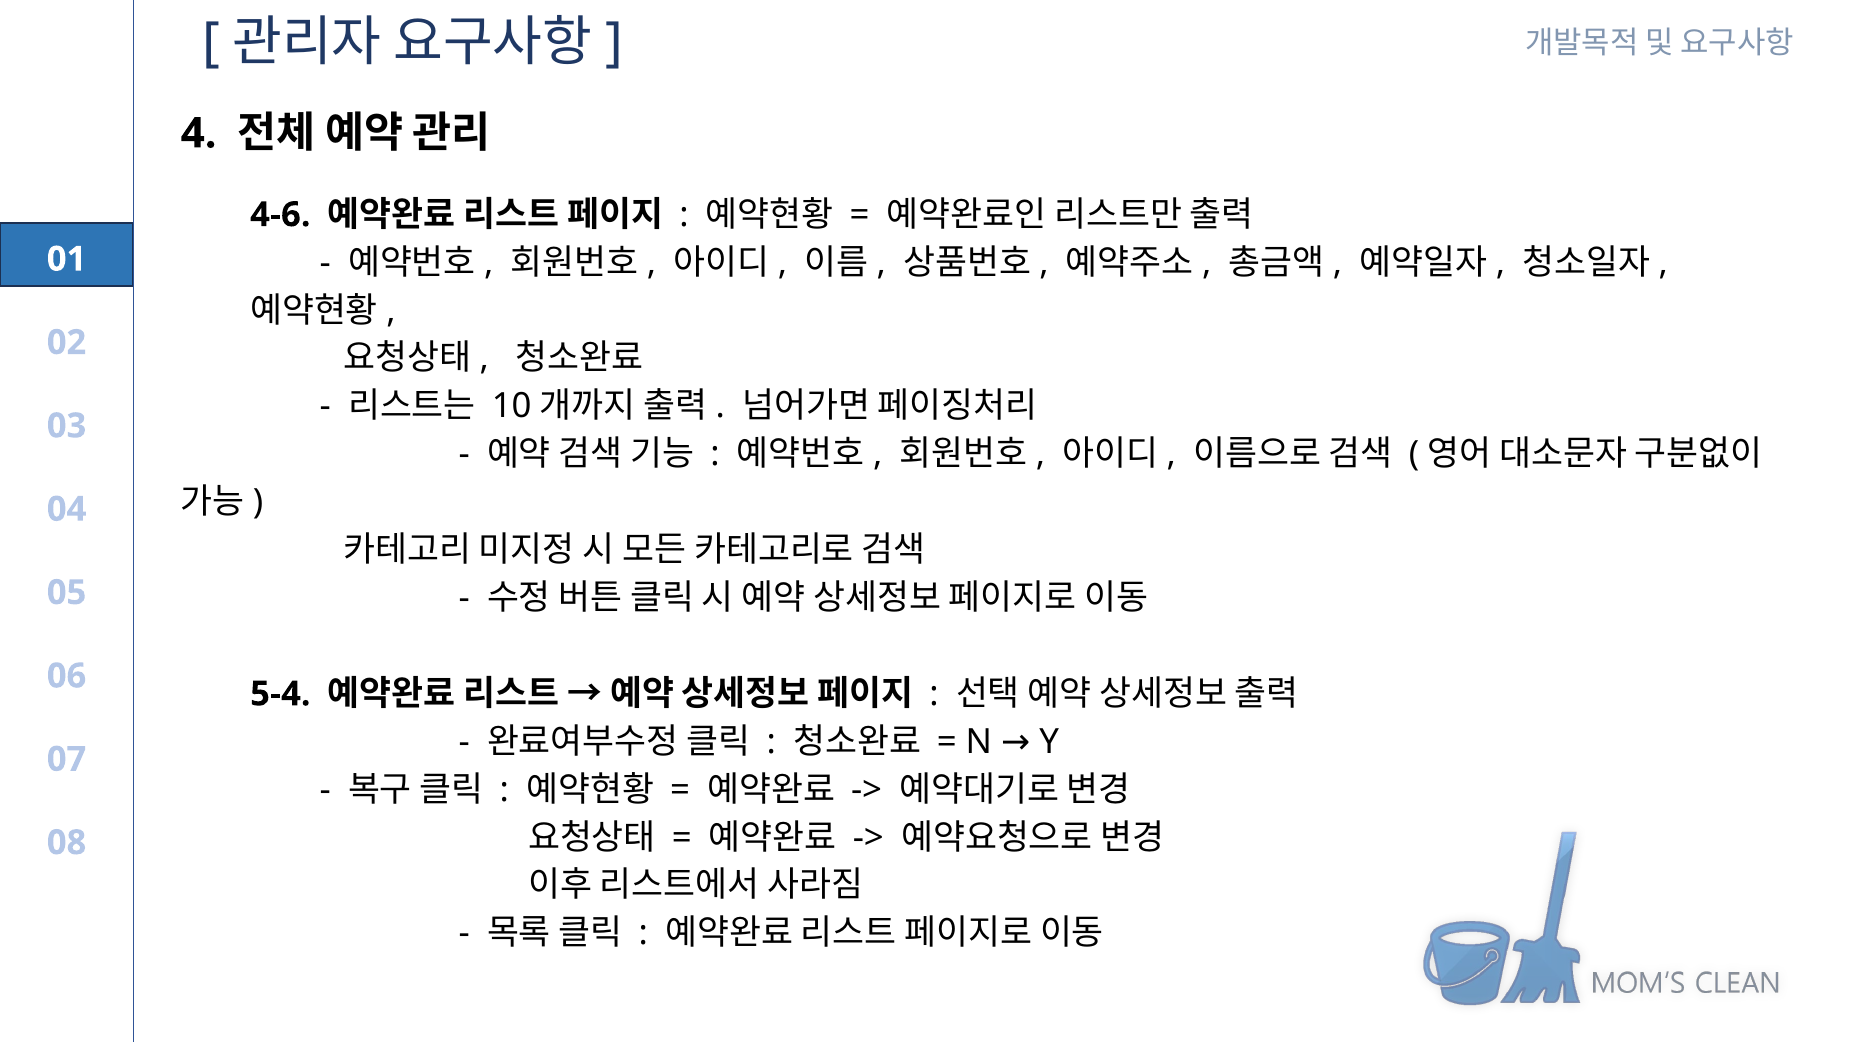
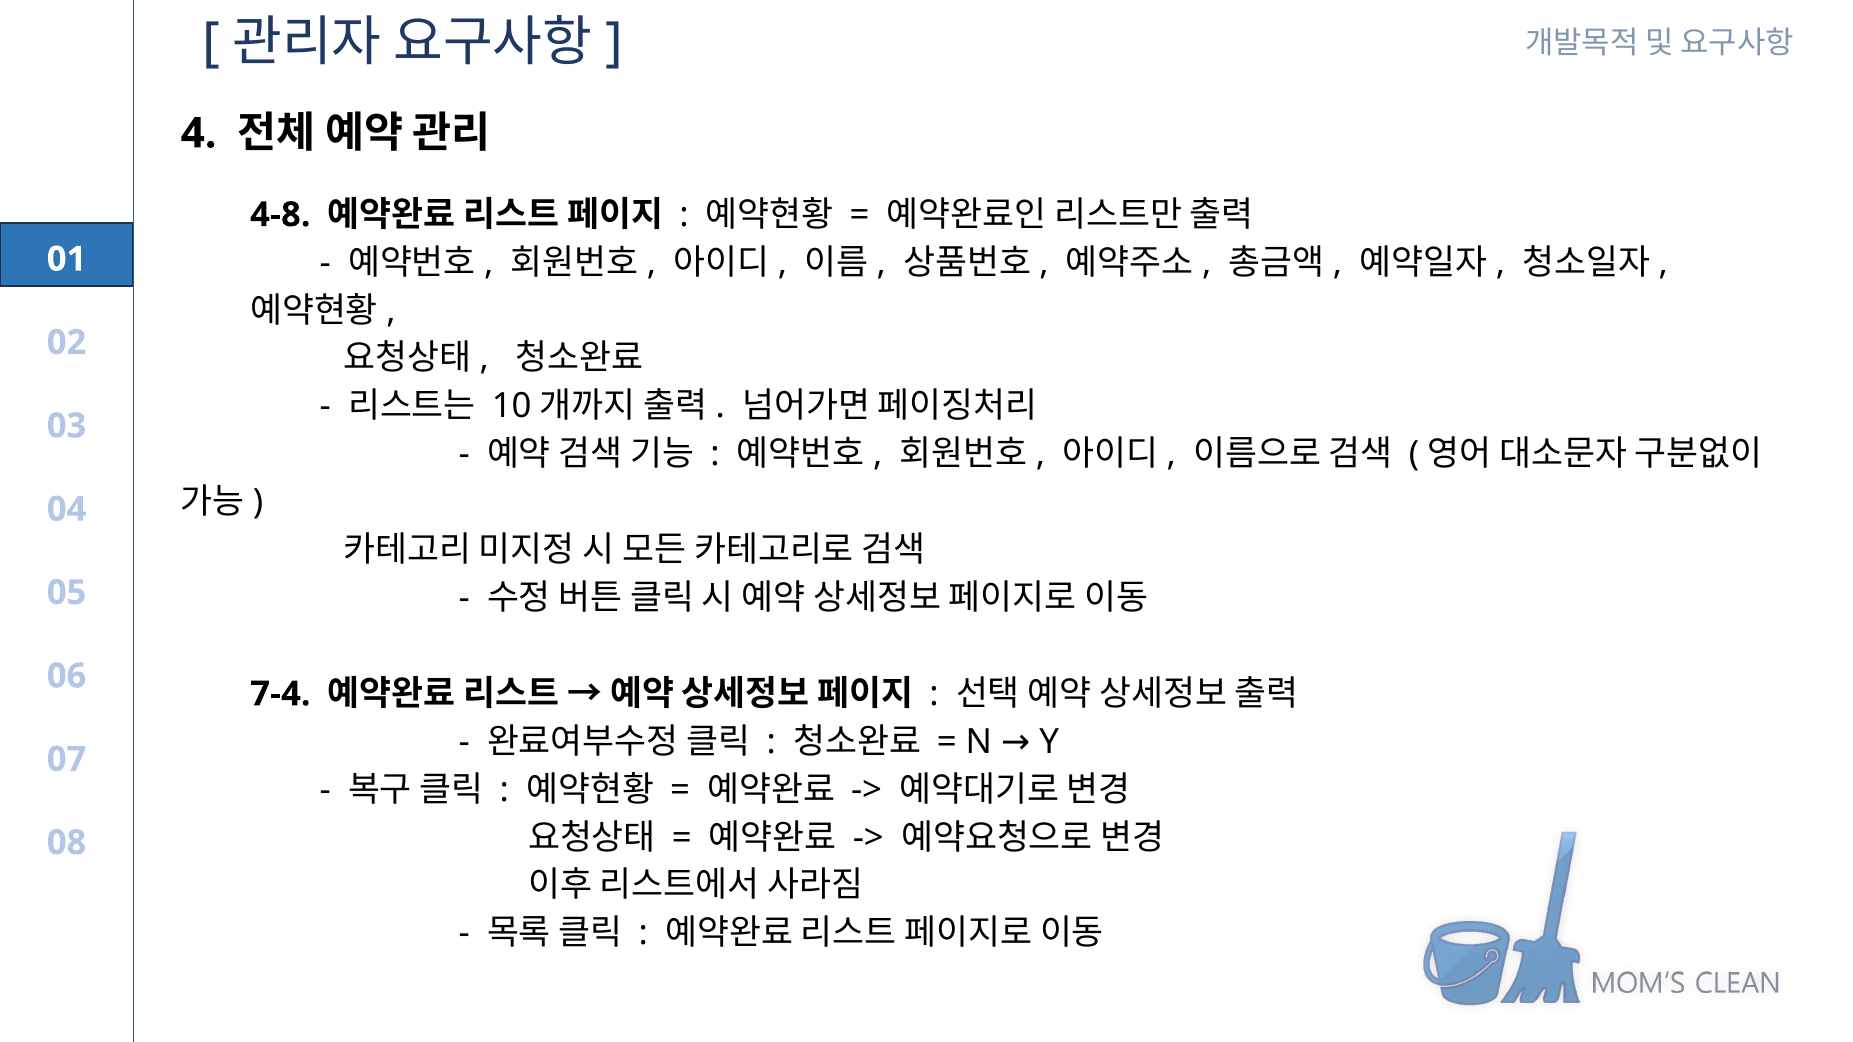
4-6: 4-6 -> 4-8
5-4: 5-4 -> 7-4
